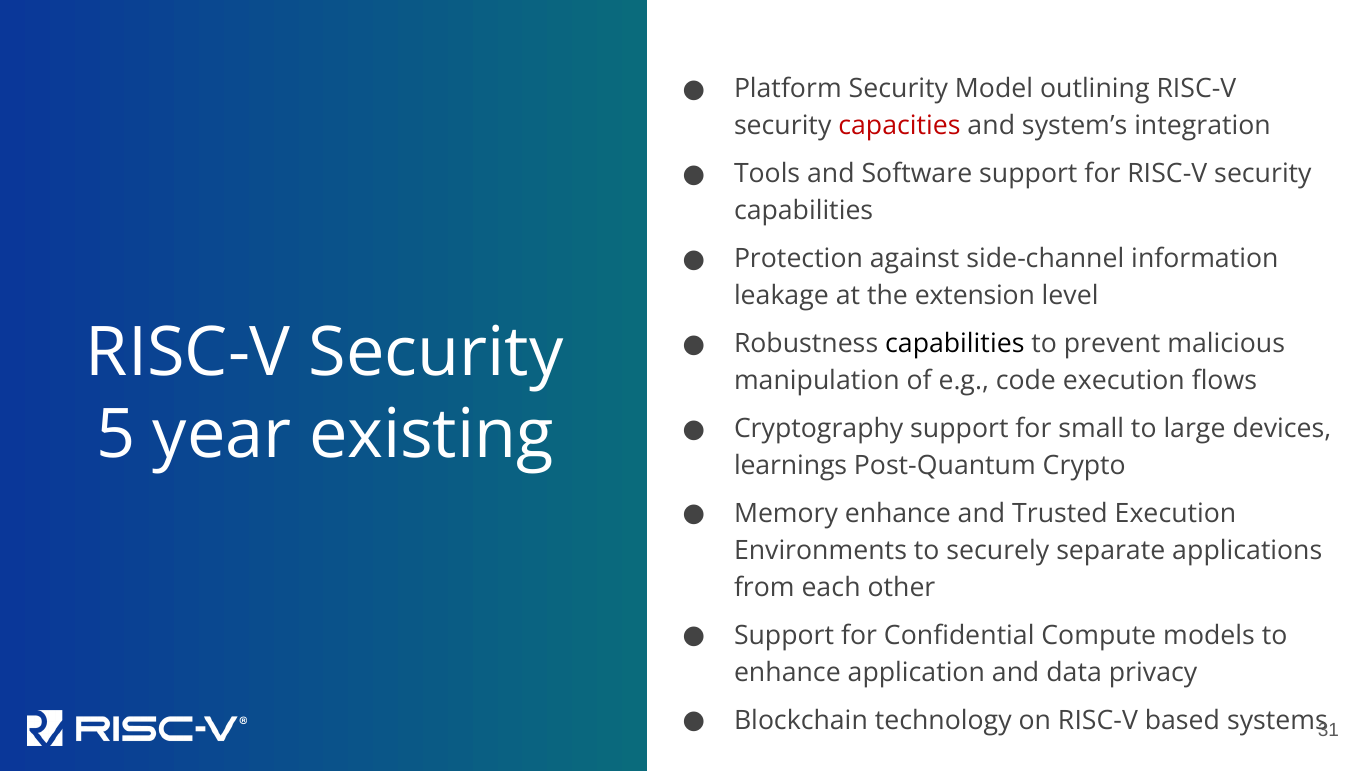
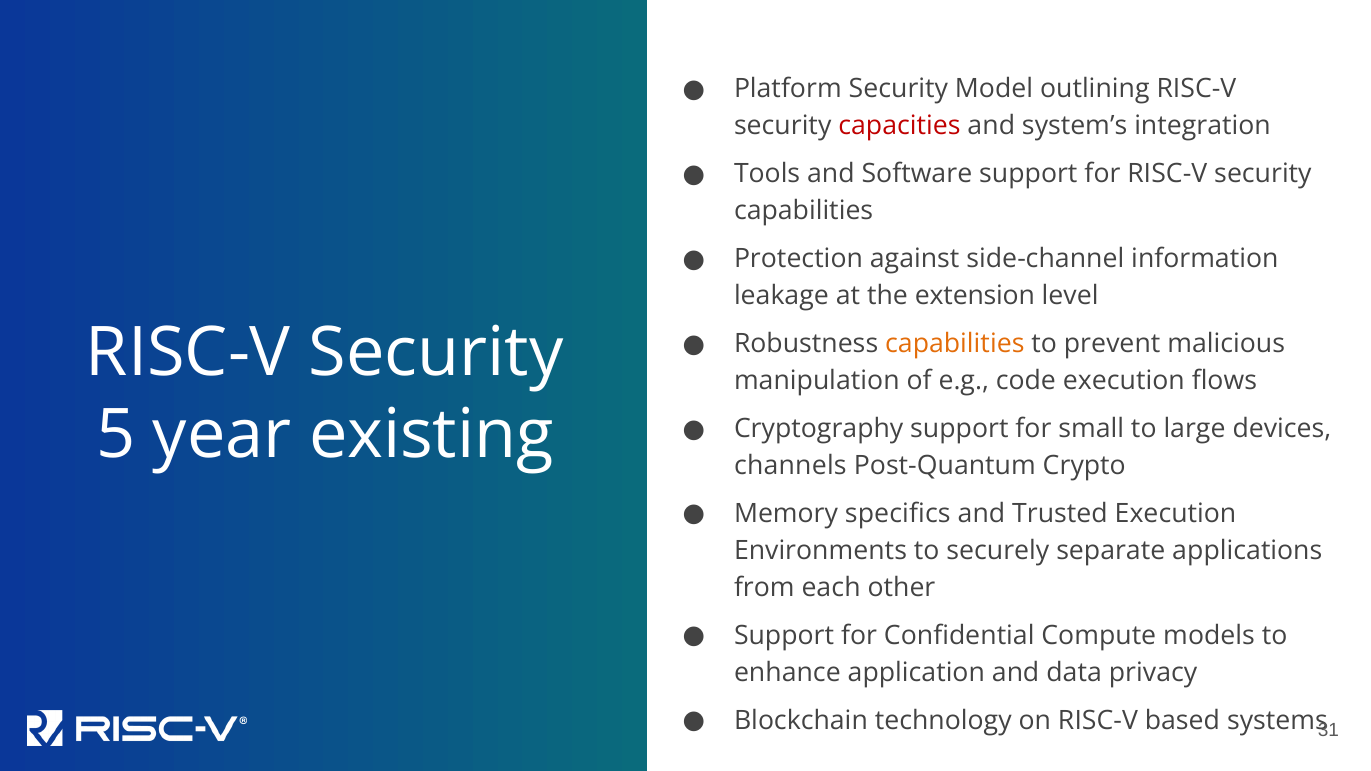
capabilities at (955, 344) colour: black -> orange
learnings: learnings -> channels
Memory enhance: enhance -> specifics
